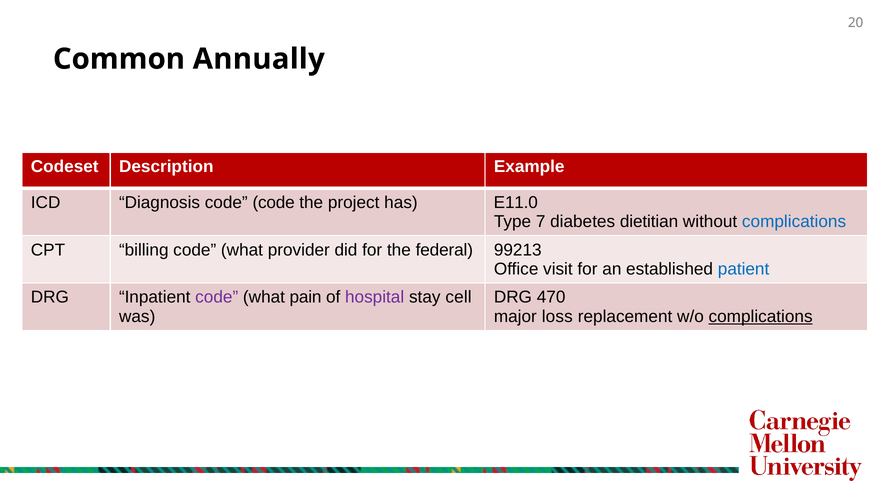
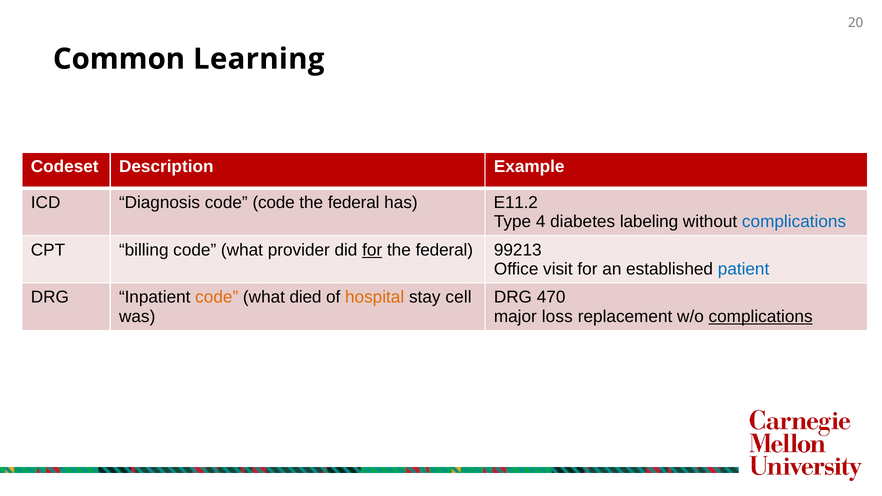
Annually: Annually -> Learning
project at (354, 203): project -> federal
E11.0: E11.0 -> E11.2
7: 7 -> 4
dietitian: dietitian -> labeling
for at (372, 250) underline: none -> present
code at (217, 297) colour: purple -> orange
pain: pain -> died
hospital colour: purple -> orange
